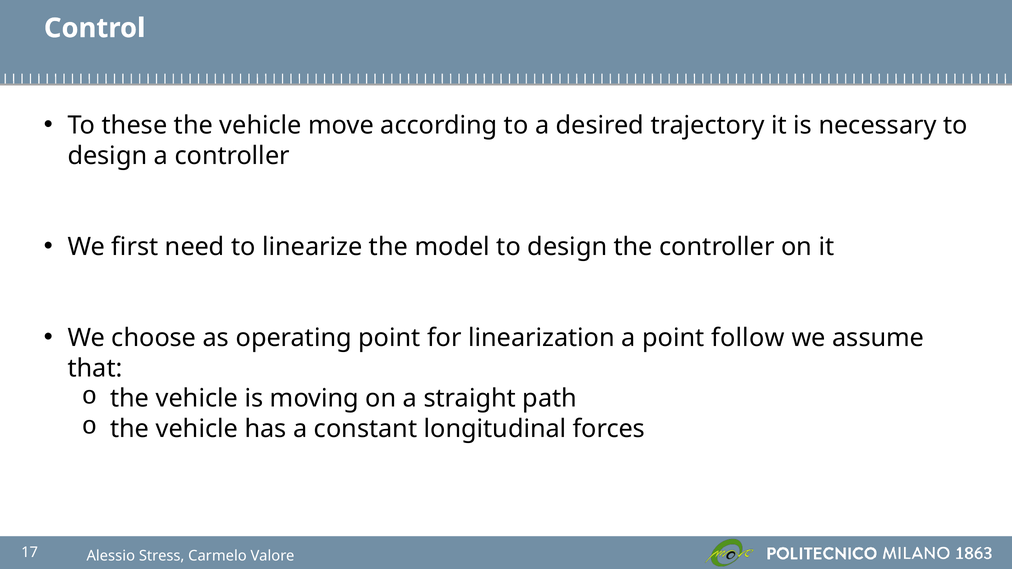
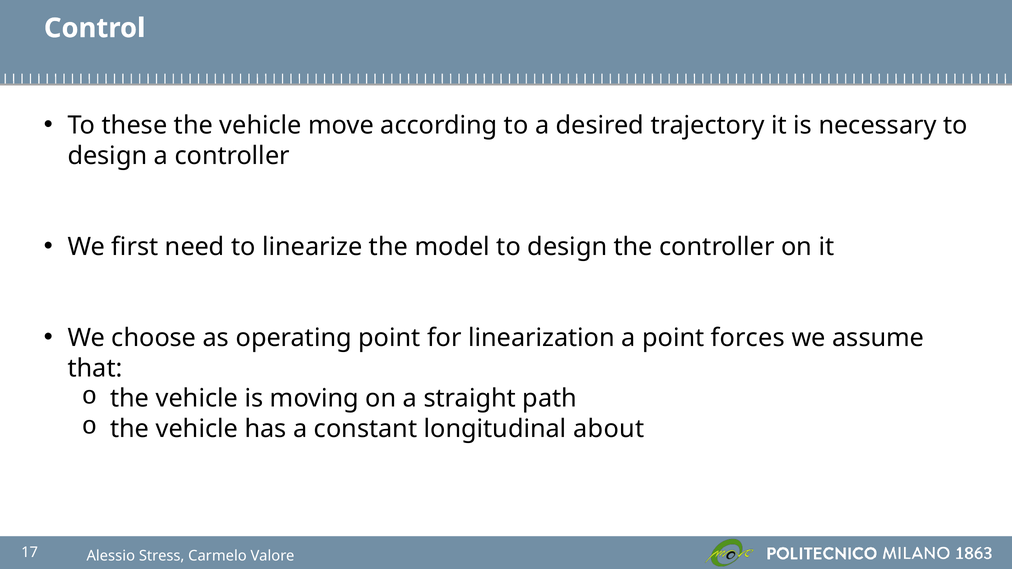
follow: follow -> forces
forces: forces -> about
